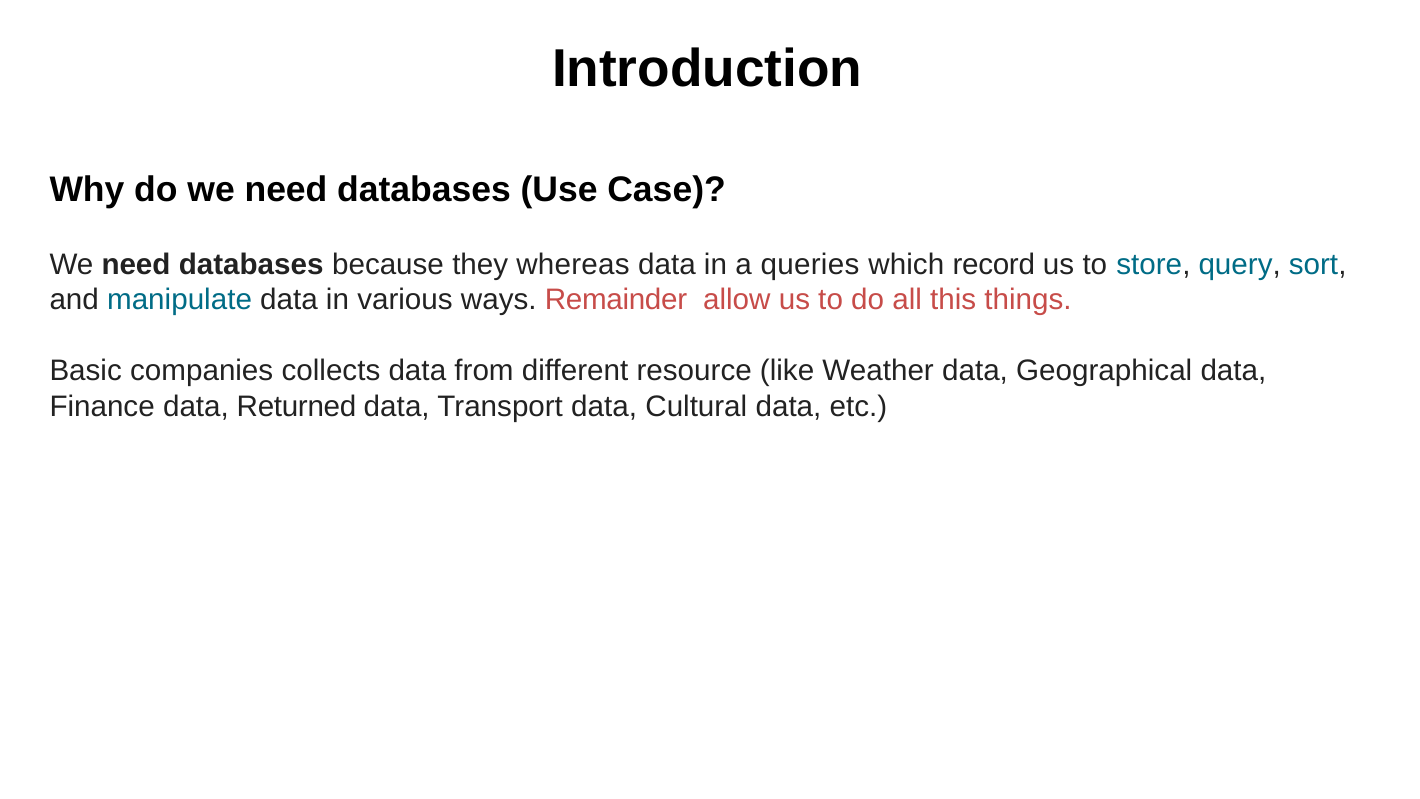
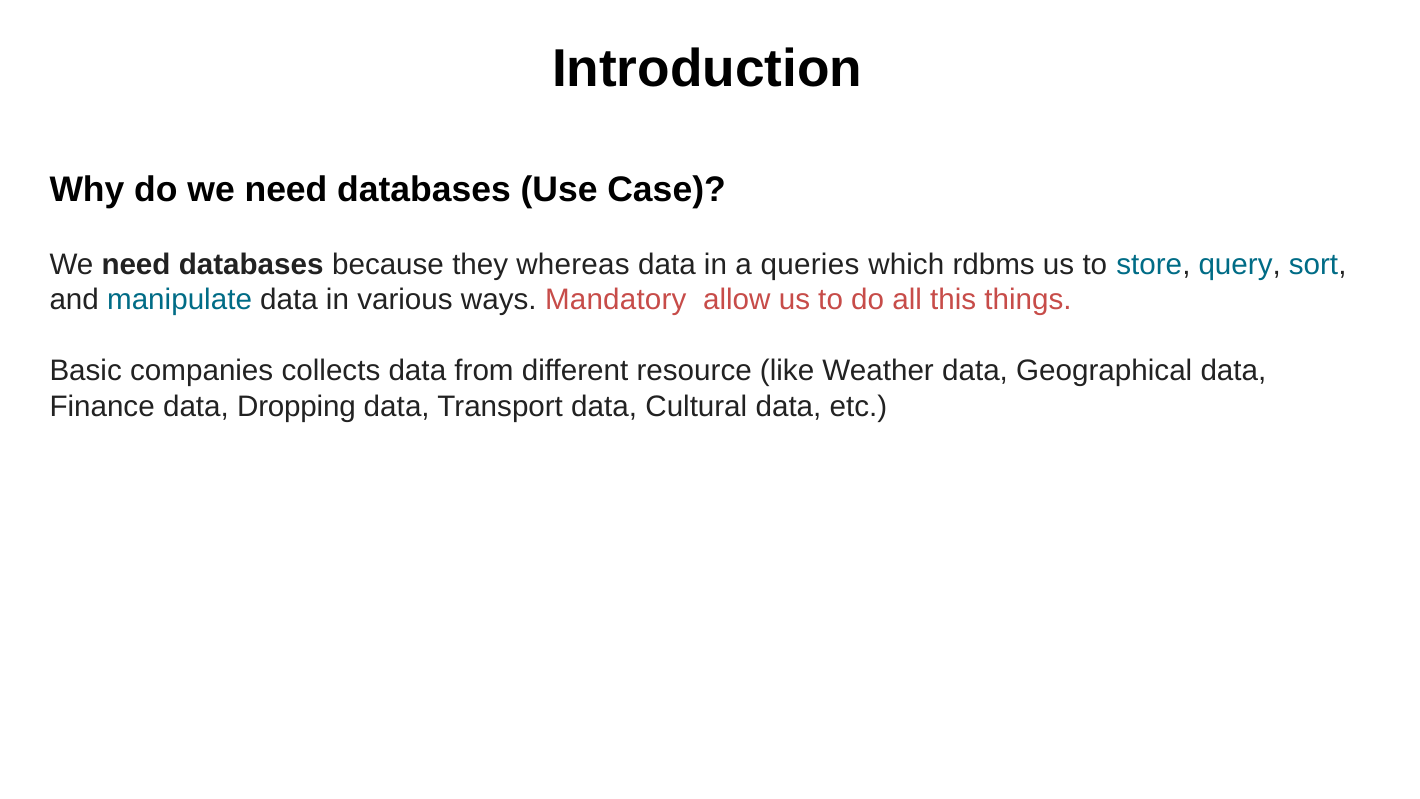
record: record -> rdbms
Remainder: Remainder -> Mandatory
Returned: Returned -> Dropping
